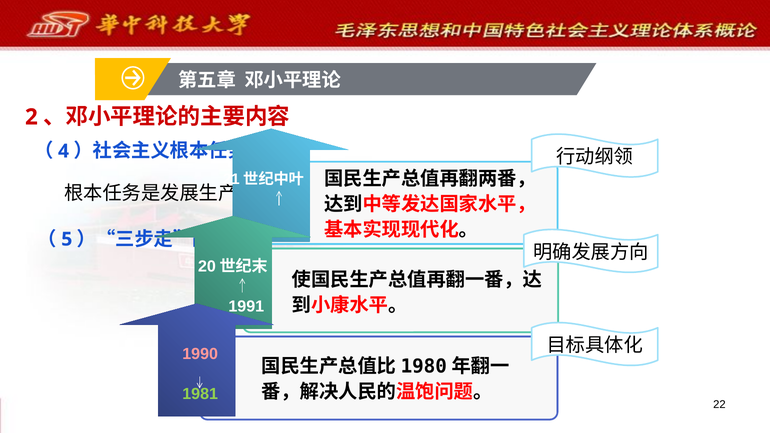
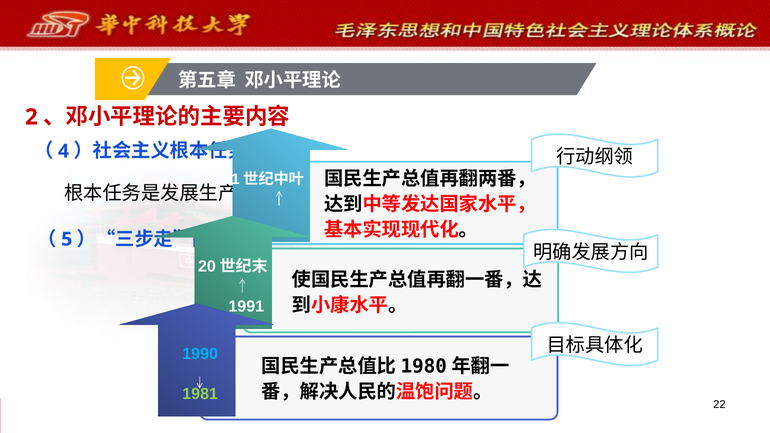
1990 colour: pink -> light blue
